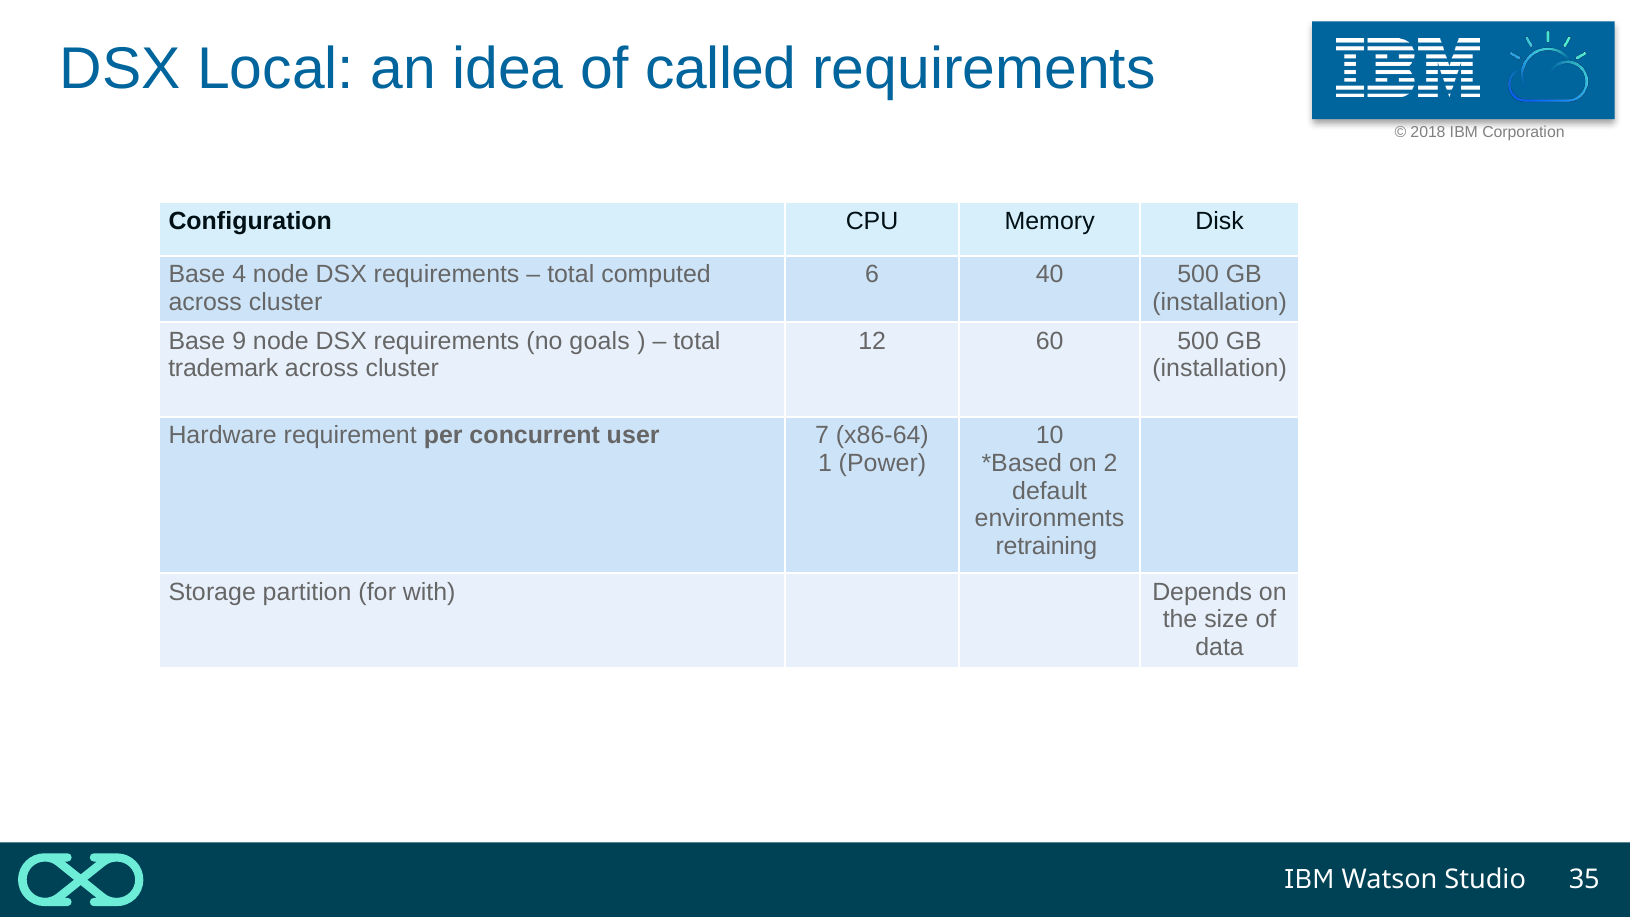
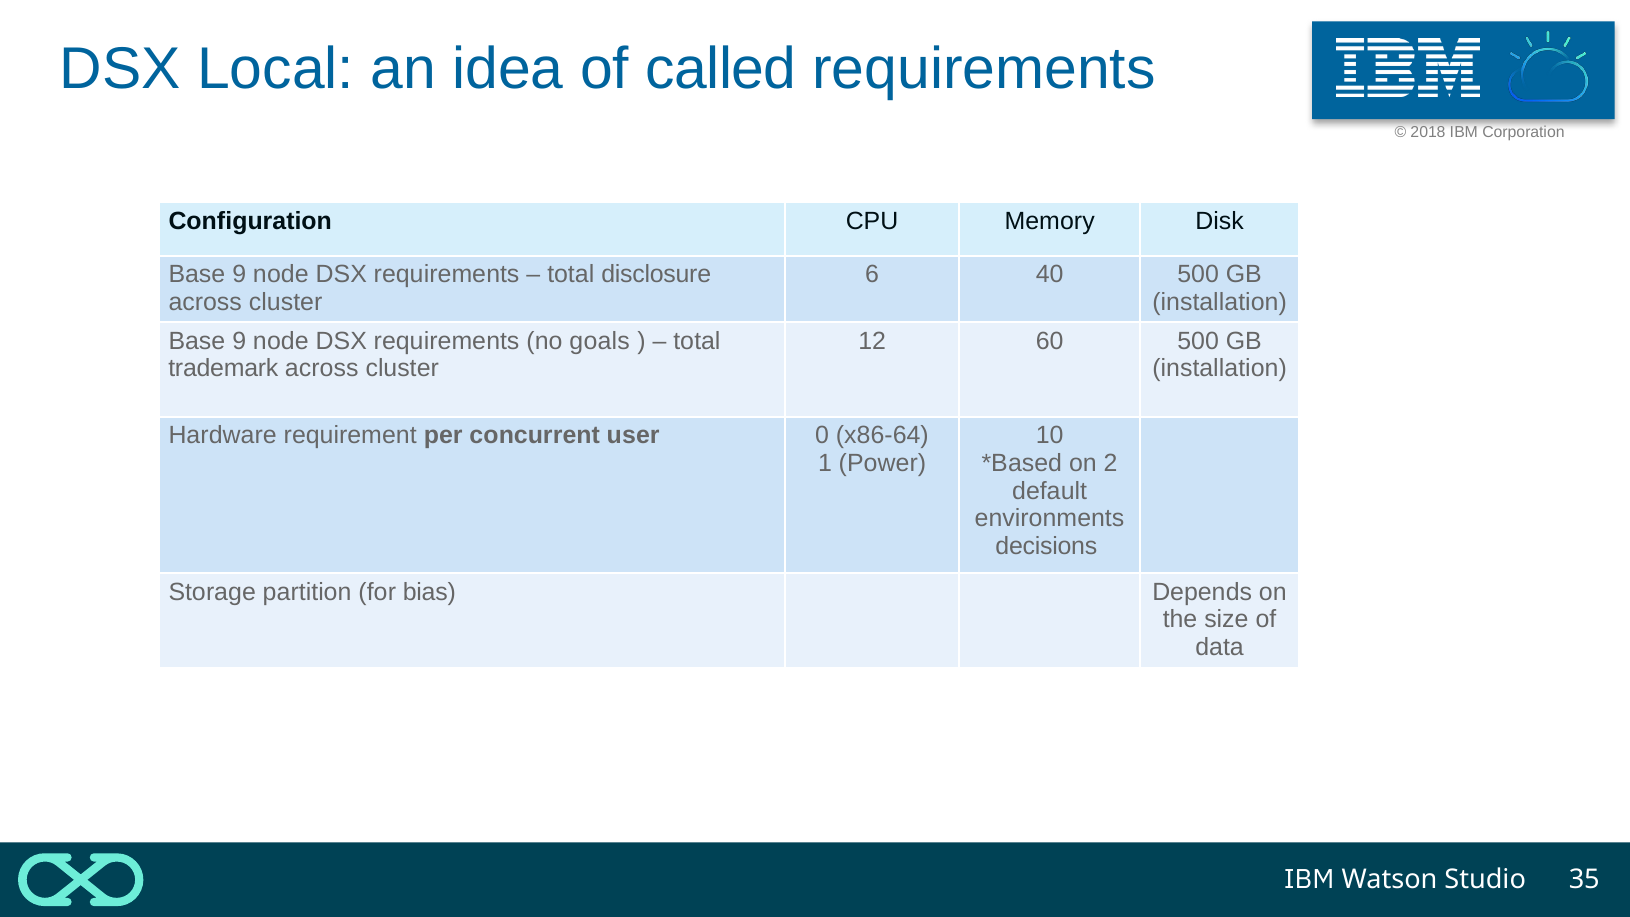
4 at (239, 275): 4 -> 9
computed: computed -> disclosure
7: 7 -> 0
retraining: retraining -> decisions
with: with -> bias
